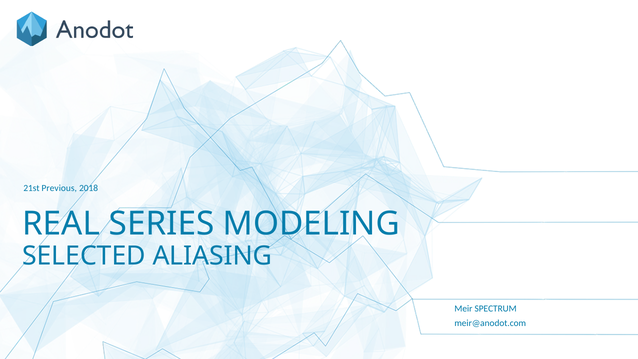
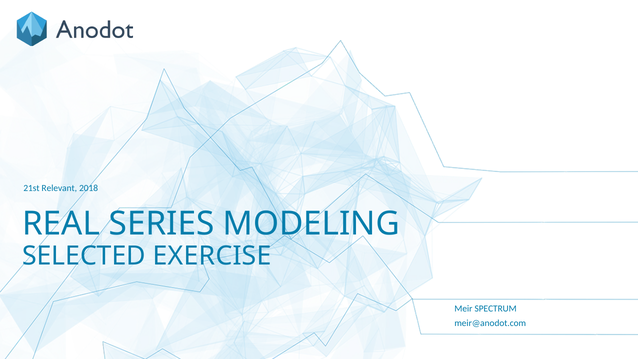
Previous: Previous -> Relevant
ALIASING: ALIASING -> EXERCISE
